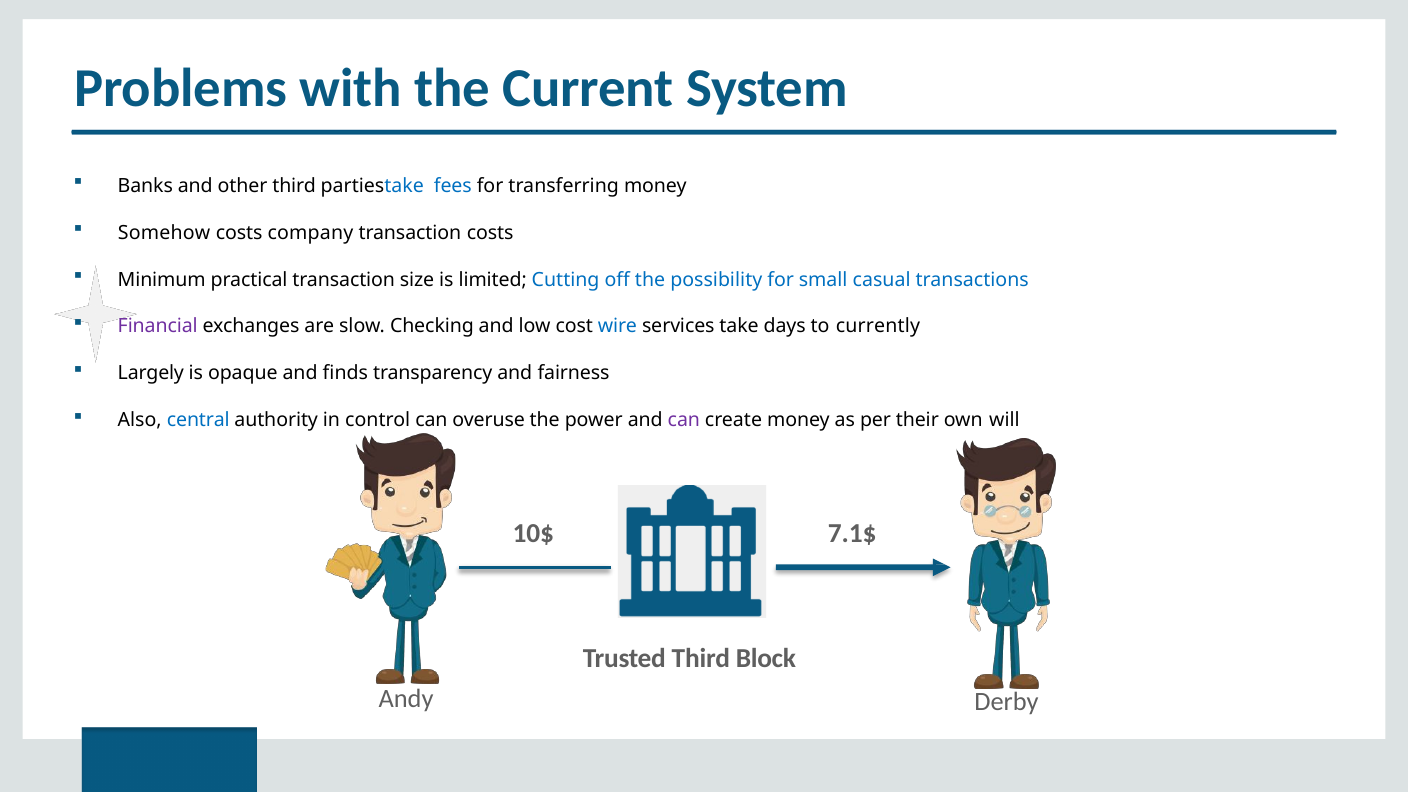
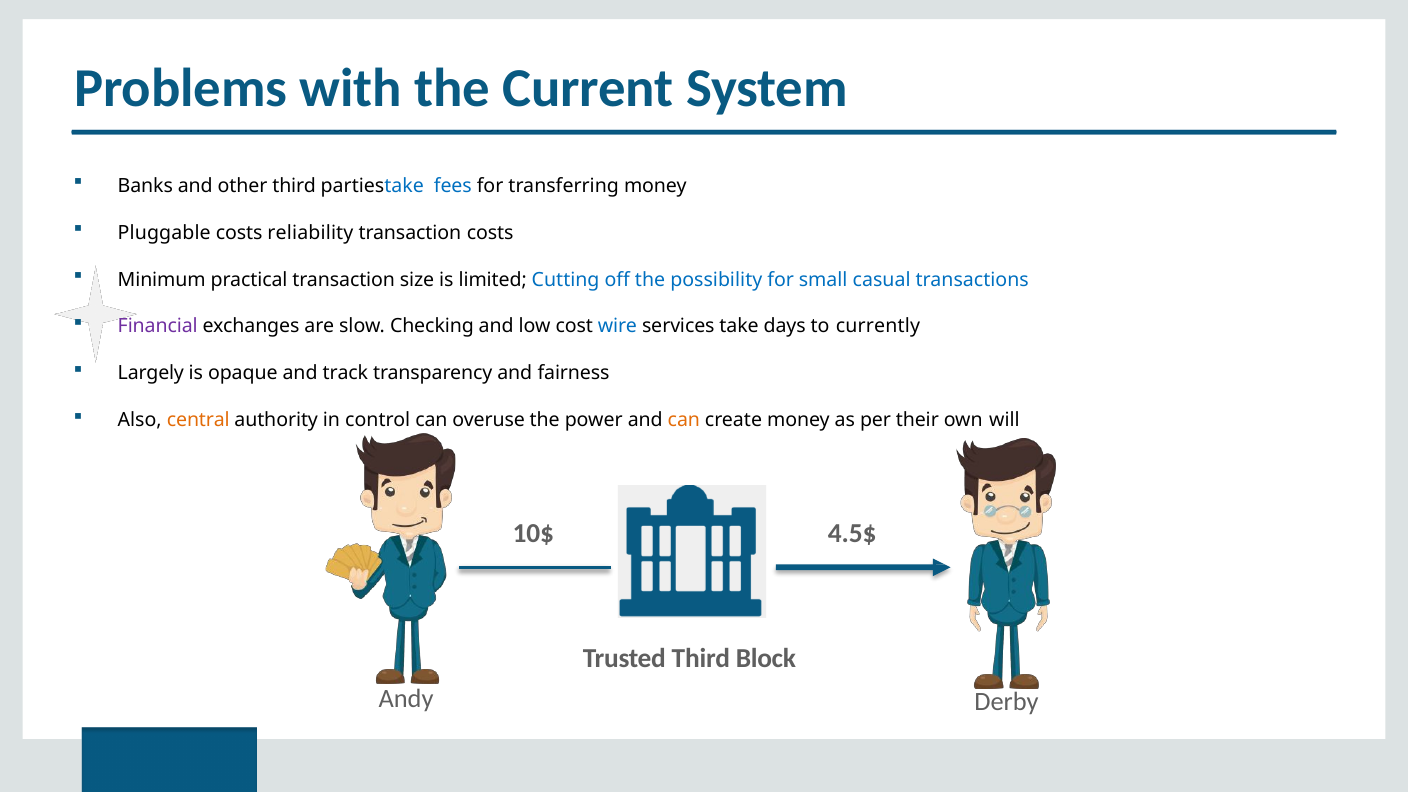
Somehow: Somehow -> Pluggable
company: company -> reliability
finds: finds -> track
central colour: blue -> orange
can at (684, 420) colour: purple -> orange
7.1$: 7.1$ -> 4.5$
